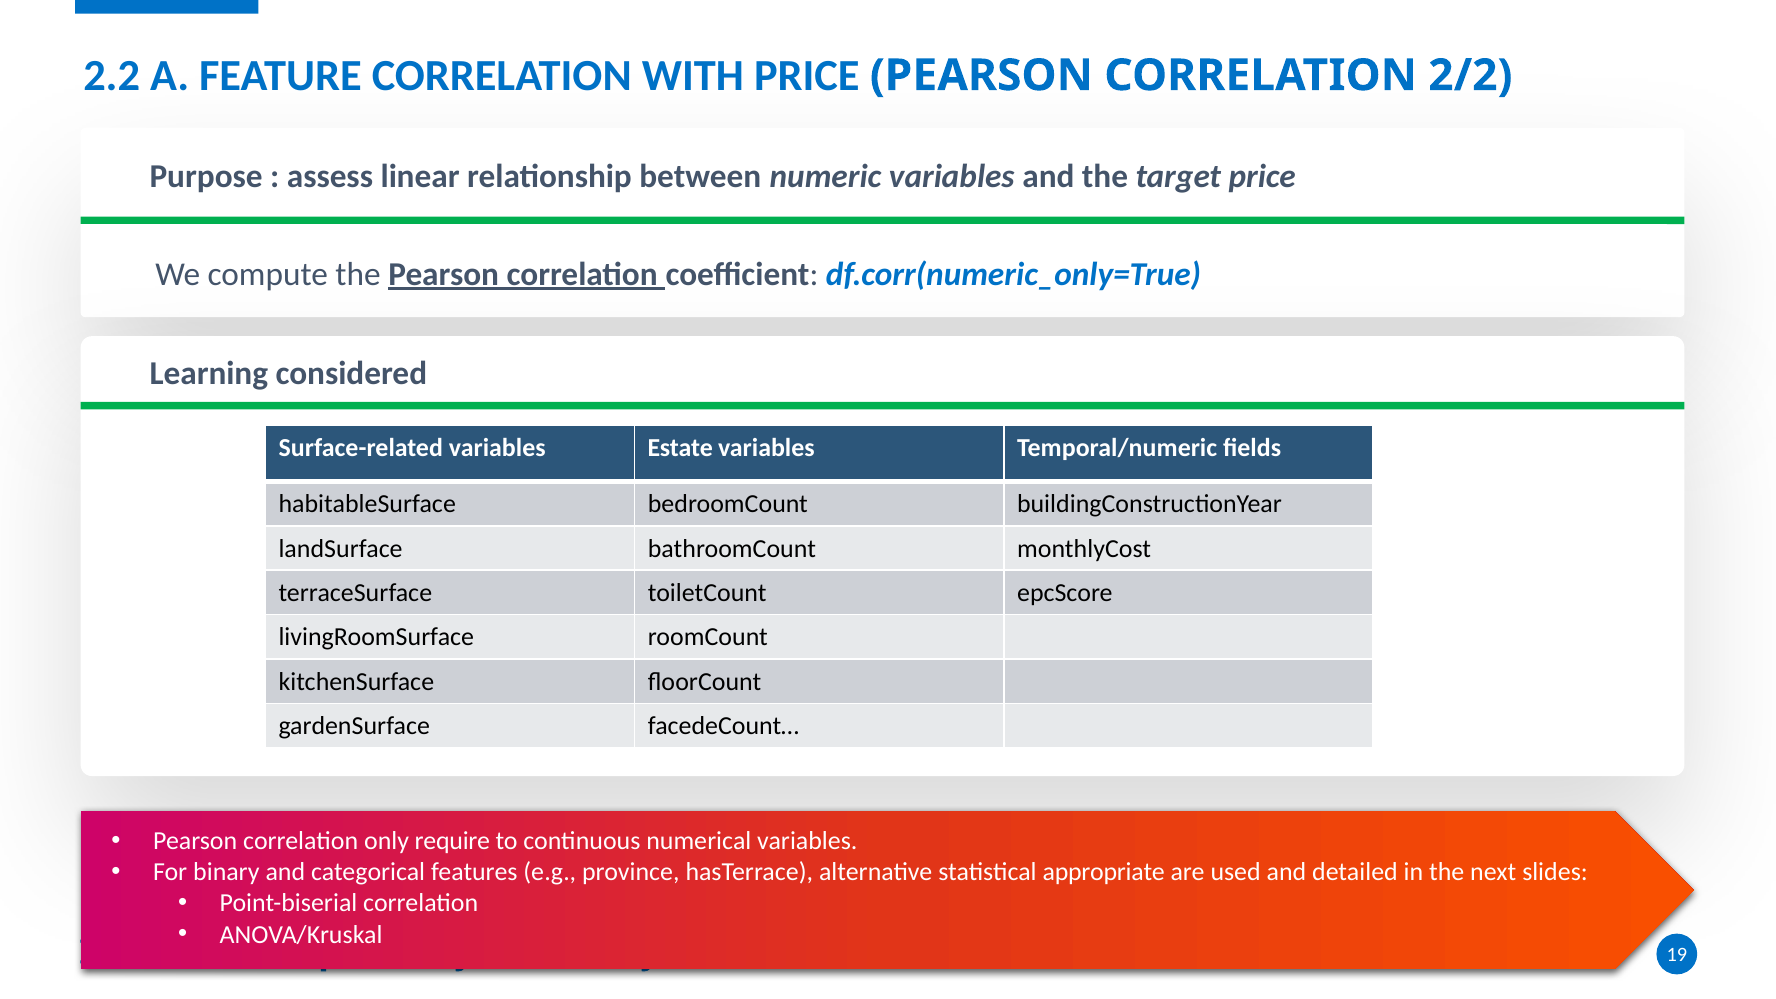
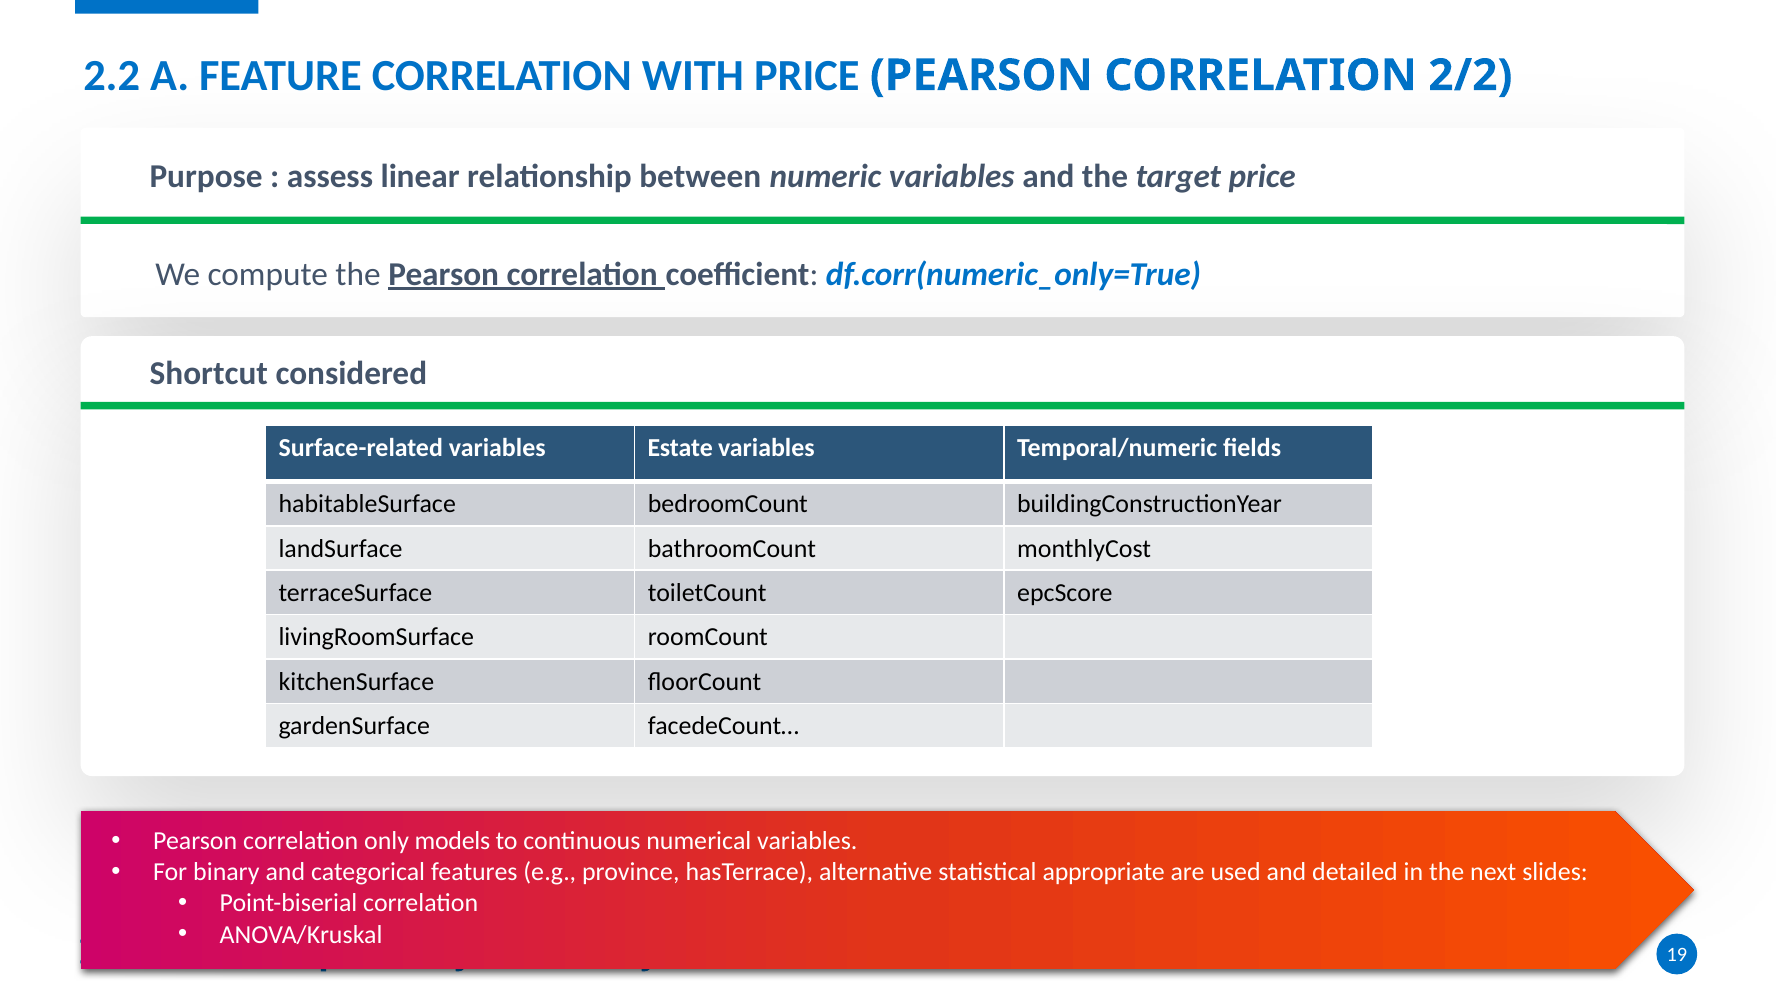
Learning: Learning -> Shortcut
require: require -> models
